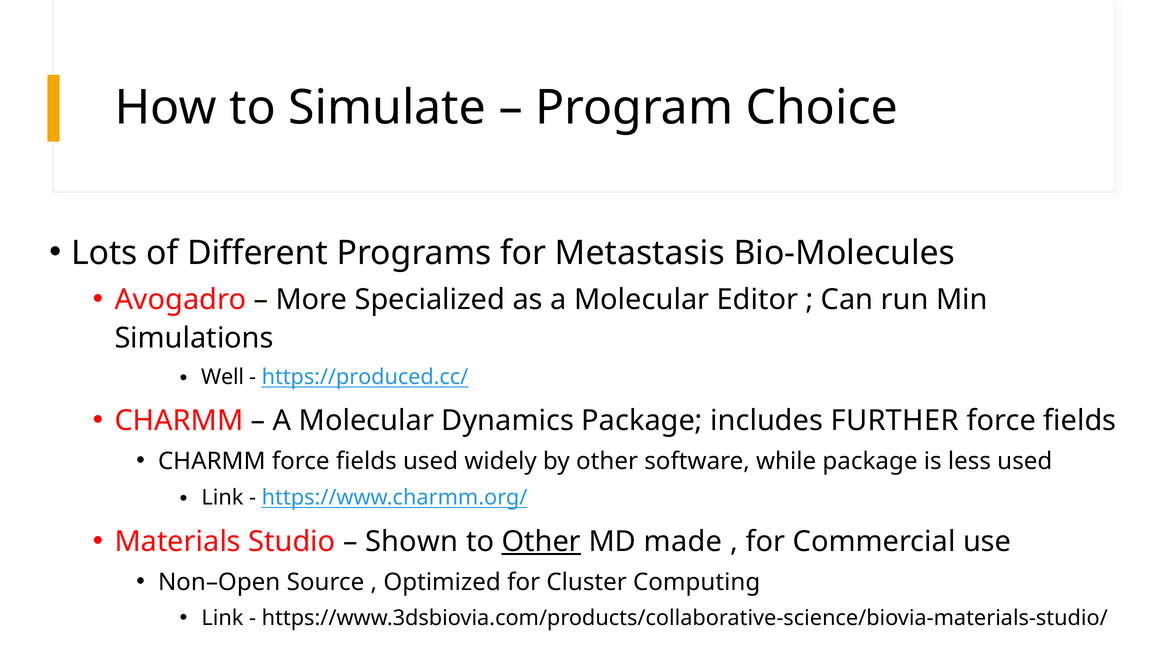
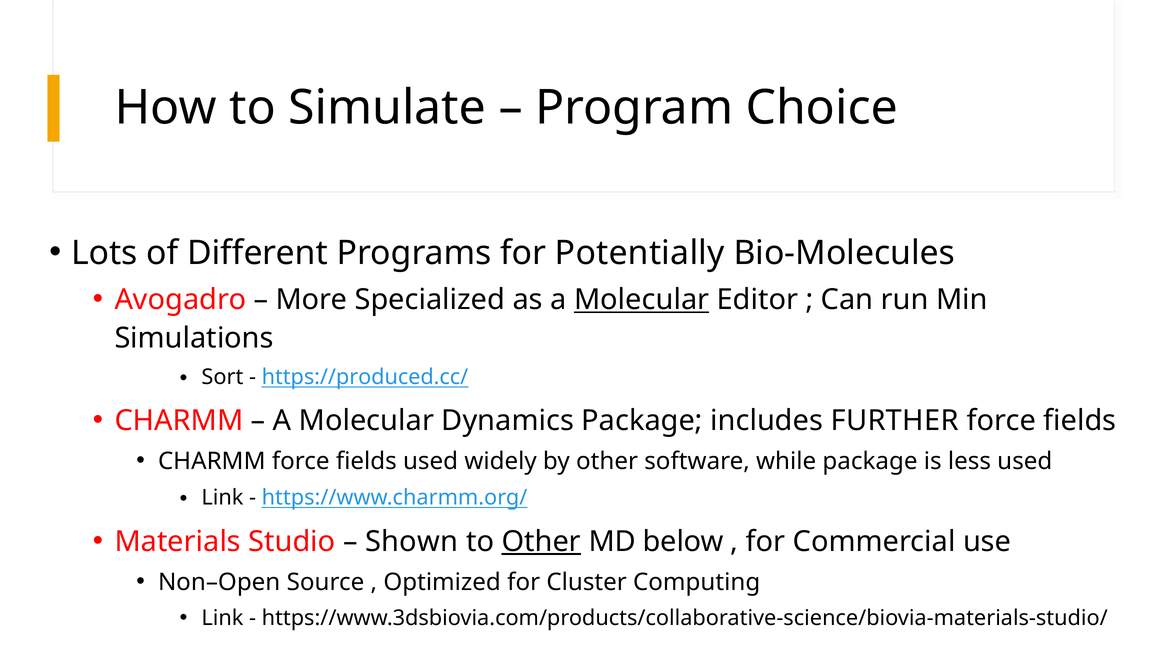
Metastasis: Metastasis -> Potentially
Molecular at (642, 300) underline: none -> present
Well: Well -> Sort
made: made -> below
